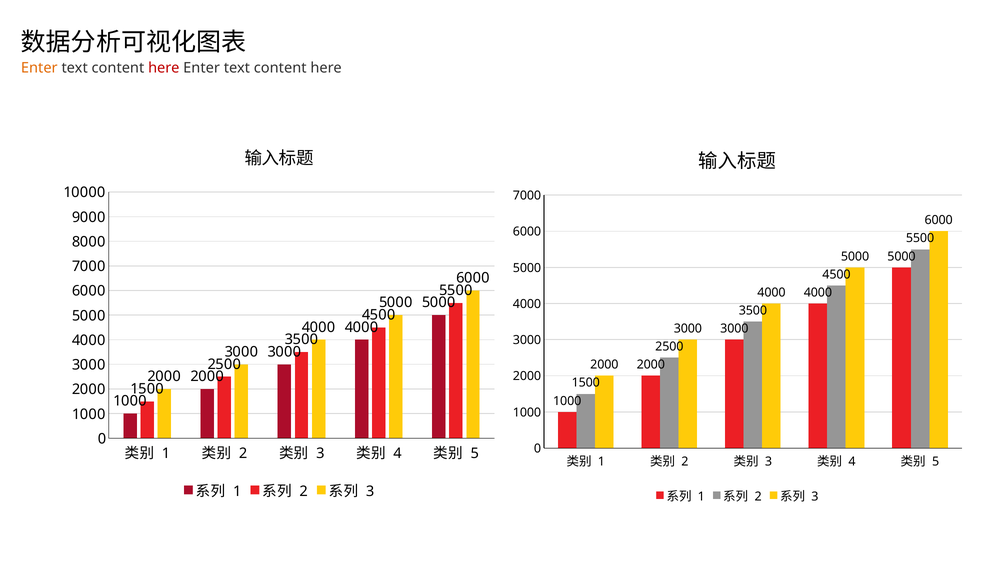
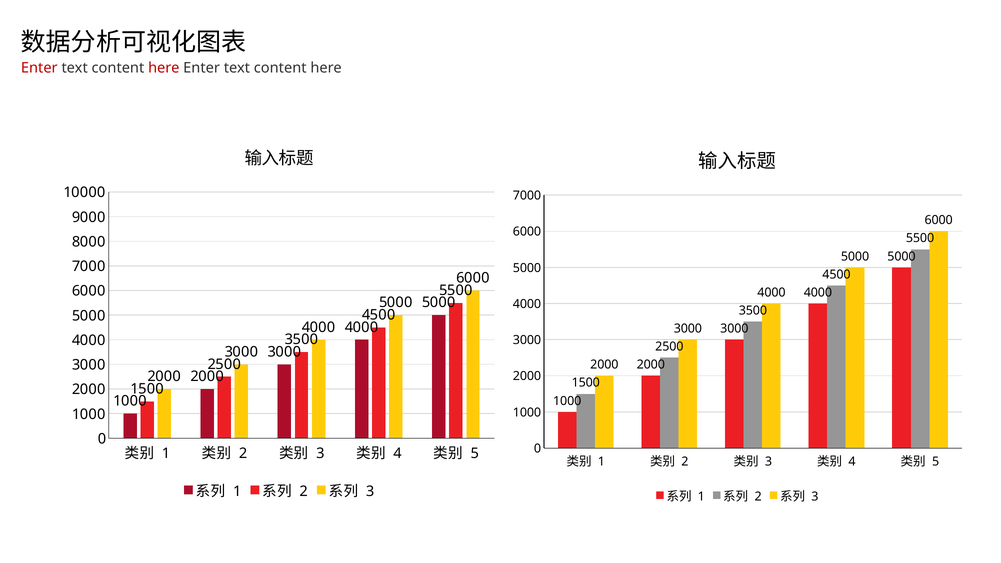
Enter at (39, 68) colour: orange -> red
